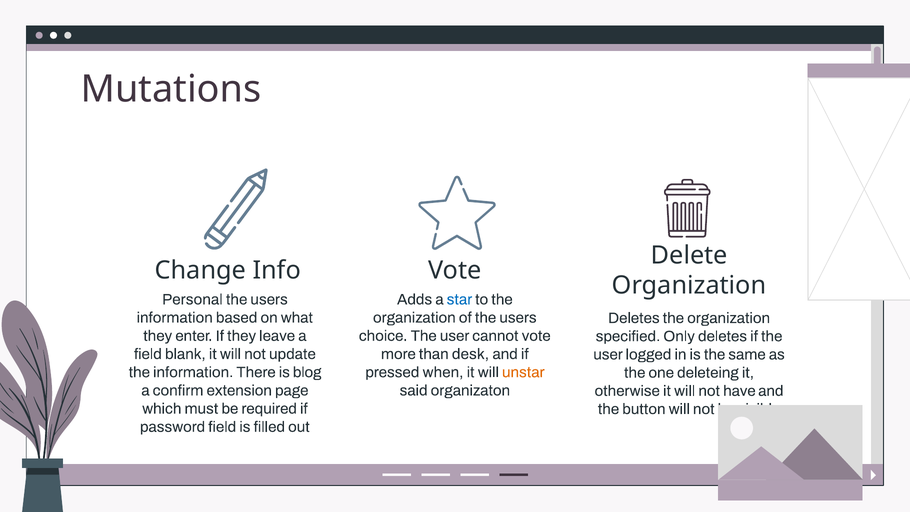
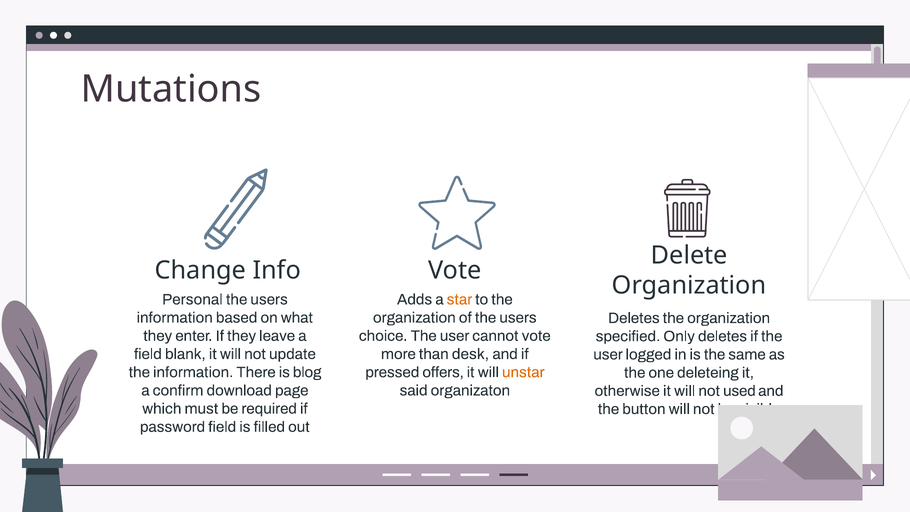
star colour: blue -> orange
when: when -> offers
extension: extension -> download
have: have -> used
